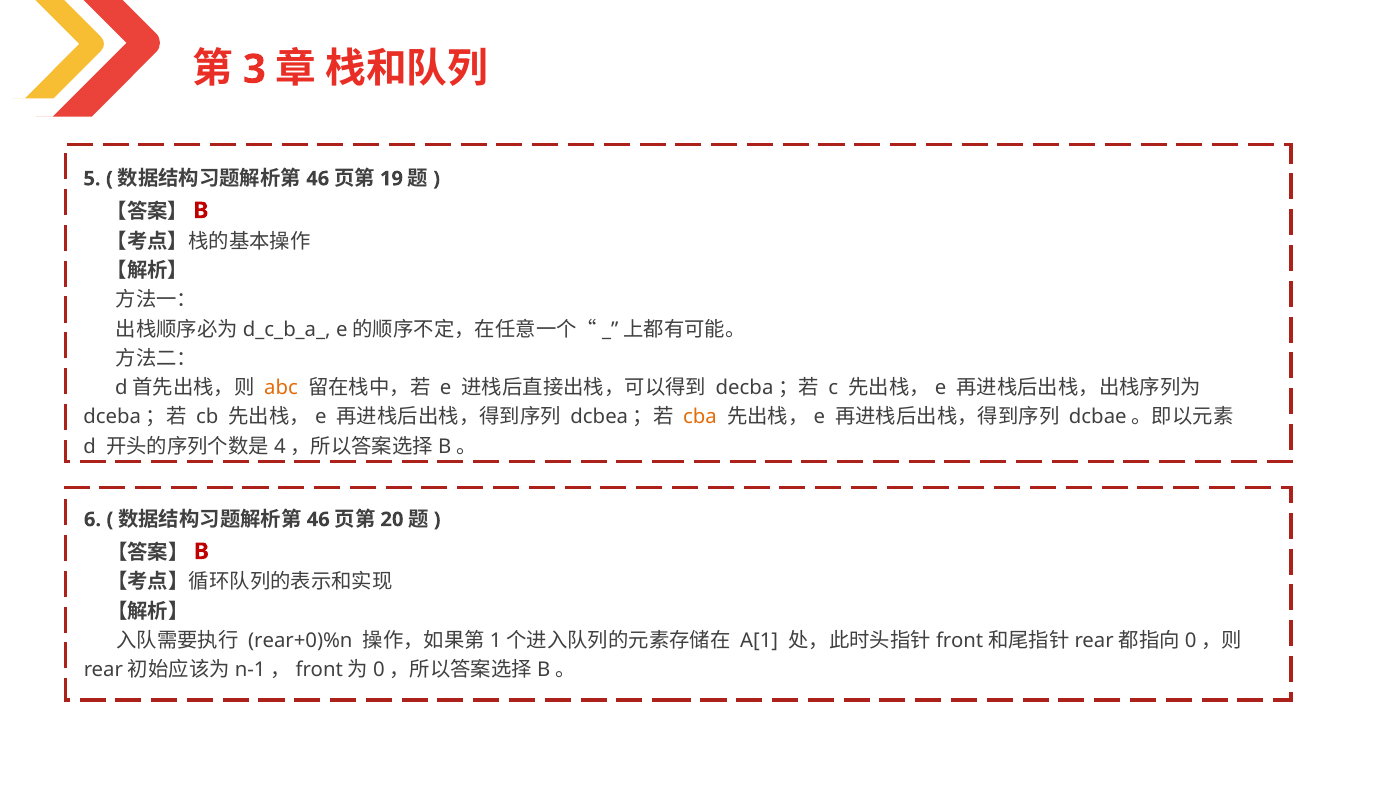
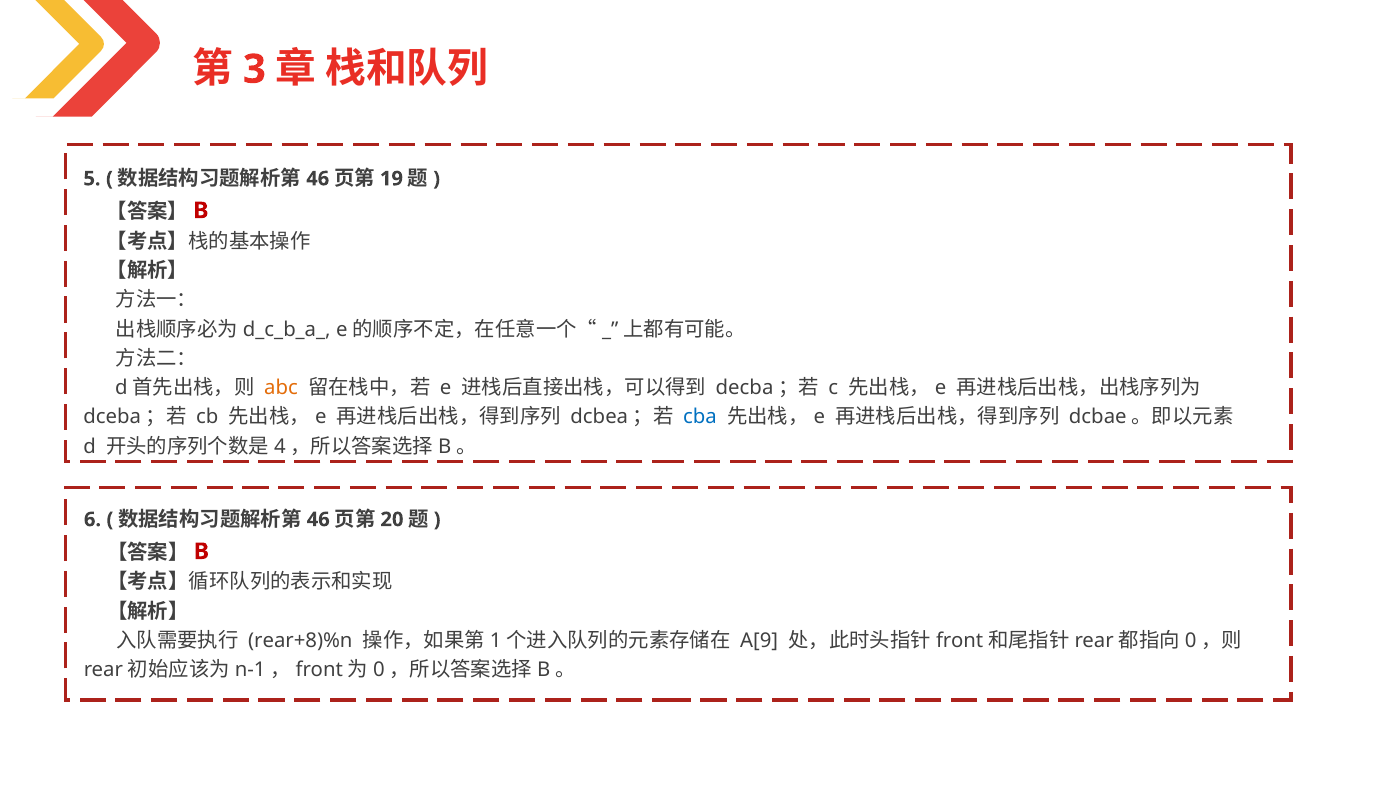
cba colour: orange -> blue
rear+0)%n: rear+0)%n -> rear+8)%n
A[1: A[1 -> A[9
